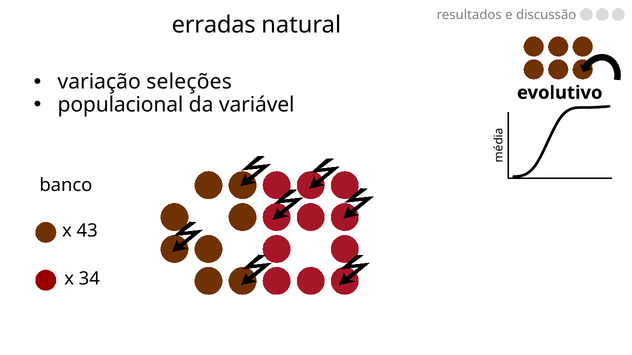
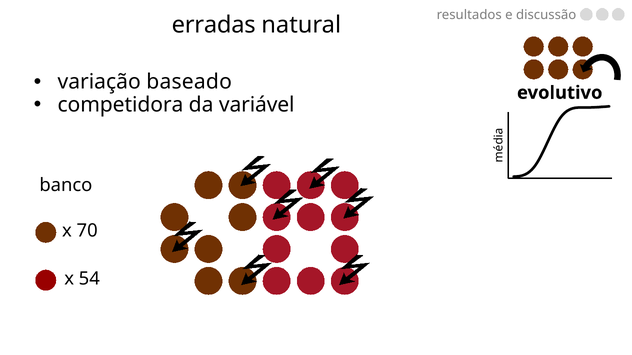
seleções: seleções -> baseado
populacional: populacional -> competidora
43: 43 -> 70
34: 34 -> 54
